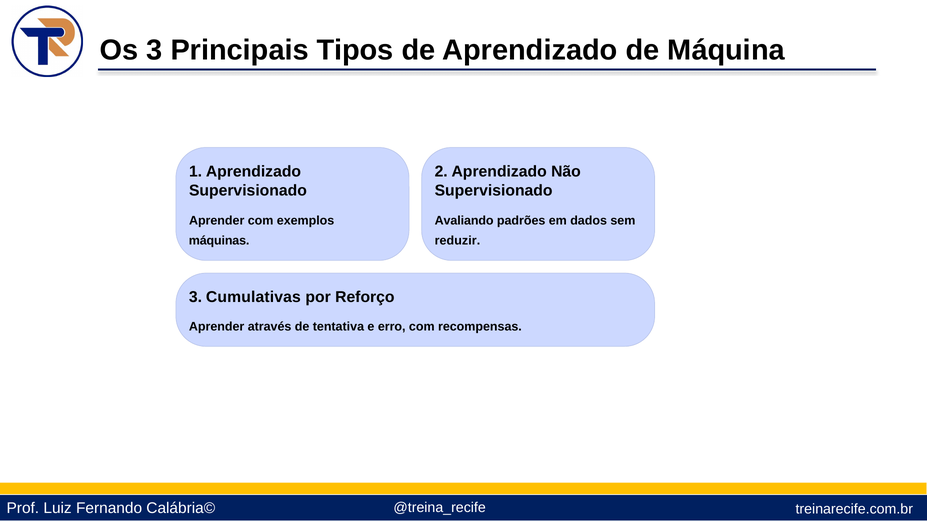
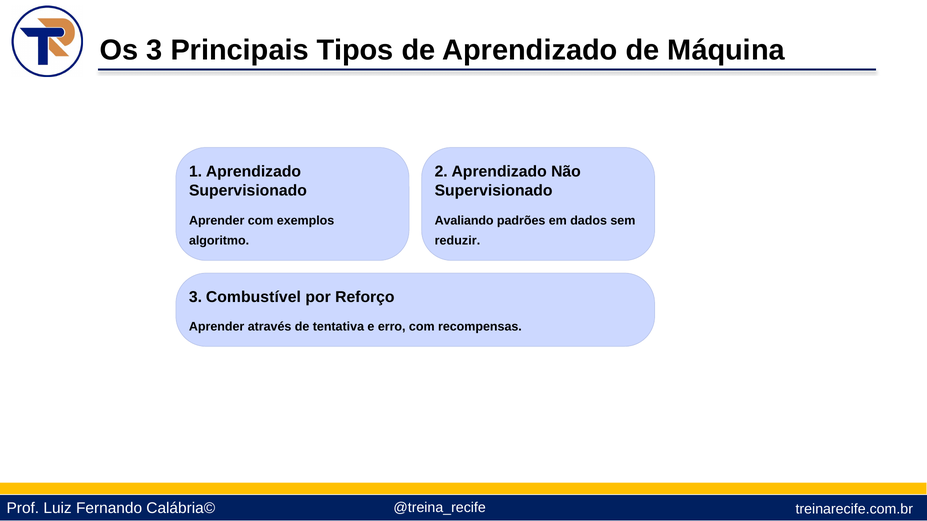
máquinas: máquinas -> algoritmo
Cumulativas: Cumulativas -> Combustível
